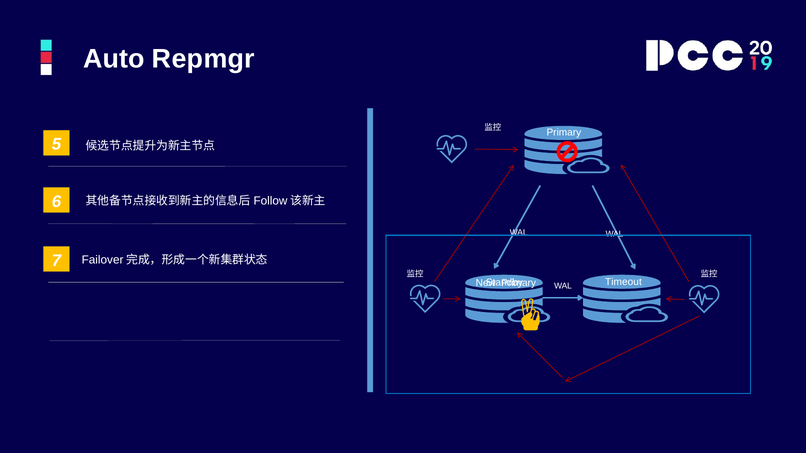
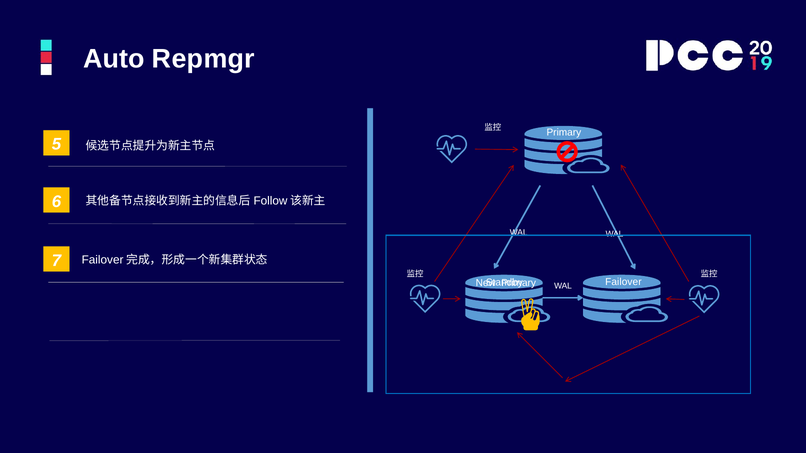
Timeout: Timeout -> Failover
